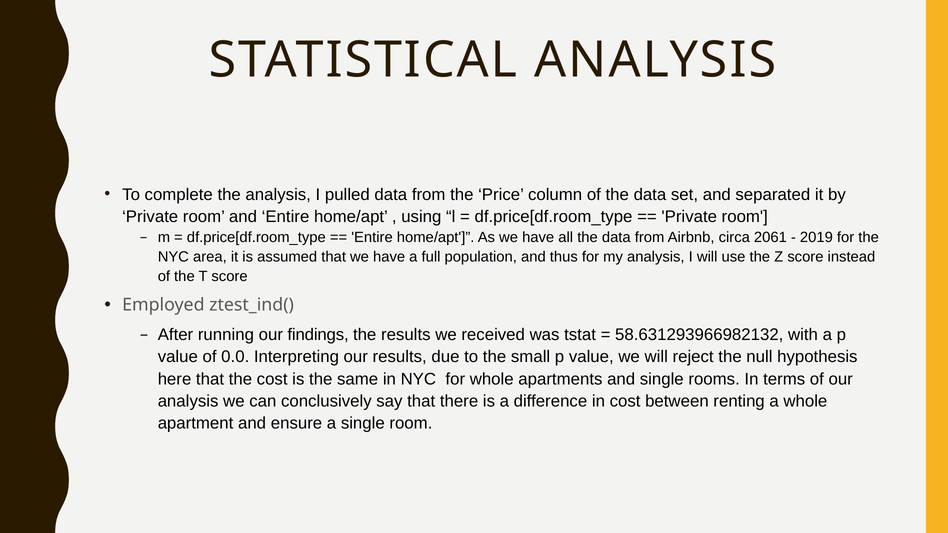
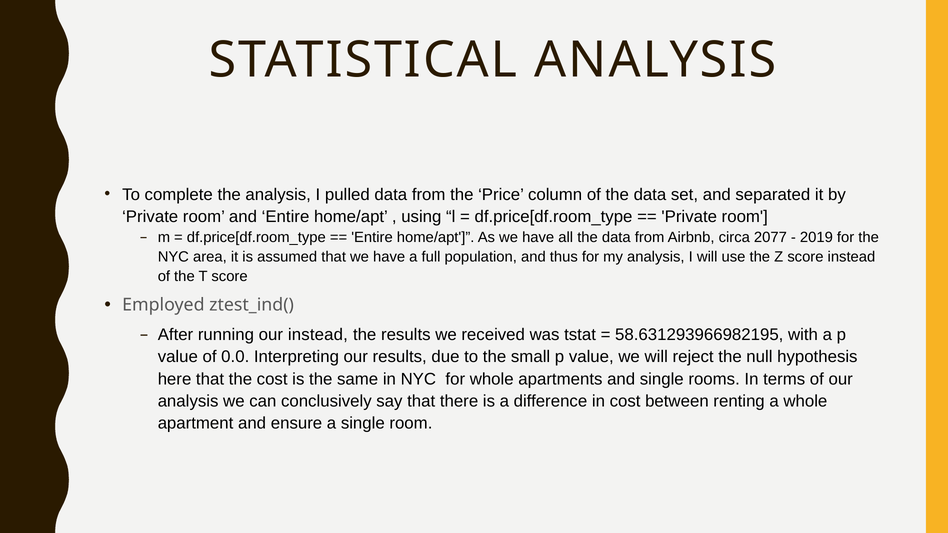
2061: 2061 -> 2077
our findings: findings -> instead
58.631293966982132: 58.631293966982132 -> 58.631293966982195
